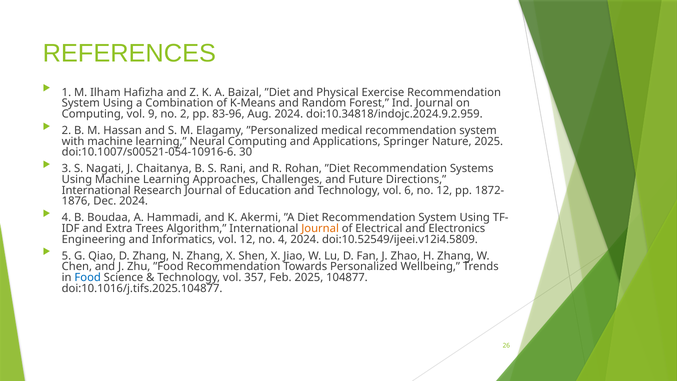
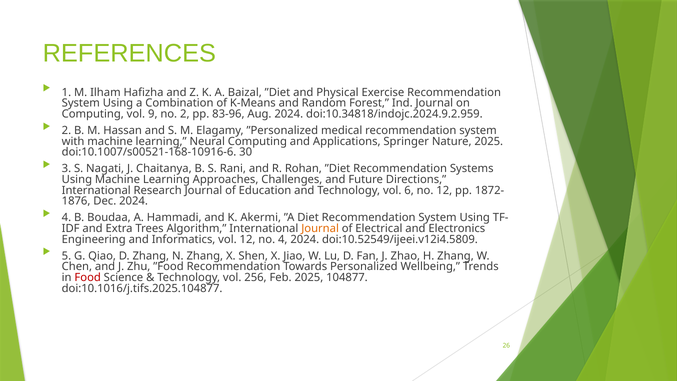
doi:10.1007/s00521-054-10916-6: doi:10.1007/s00521-054-10916-6 -> doi:10.1007/s00521-168-10916-6
Food colour: blue -> red
357: 357 -> 256
